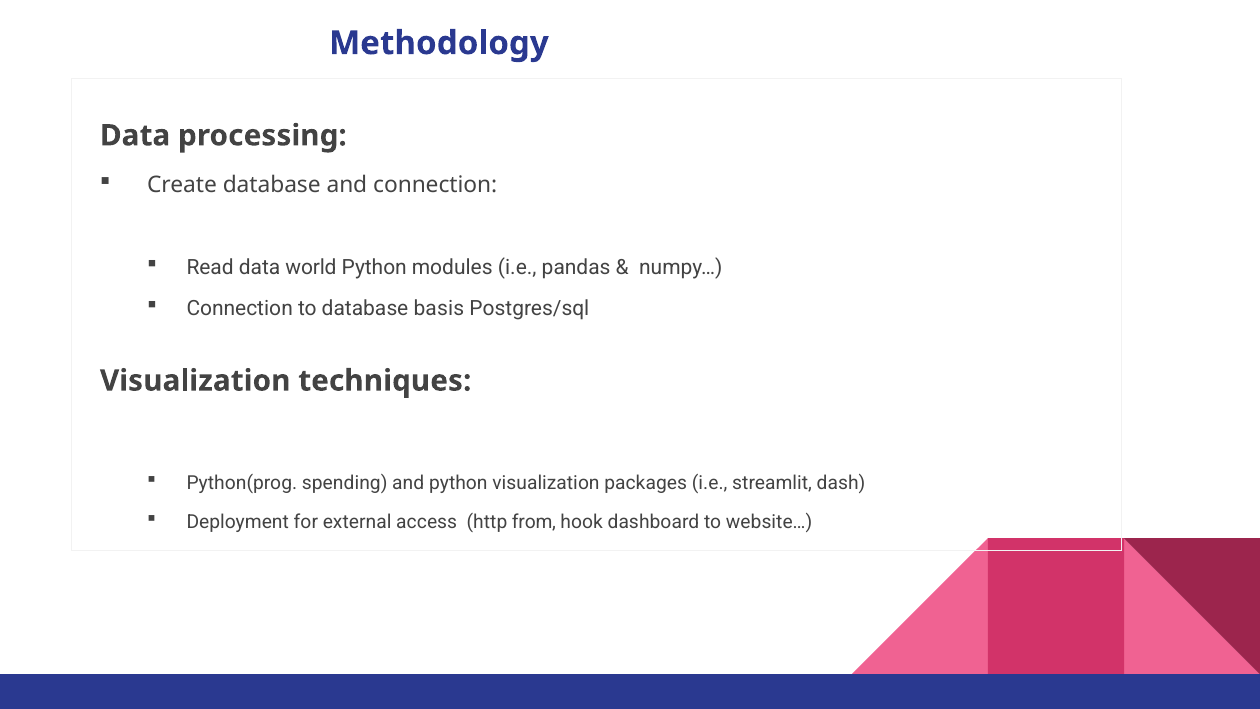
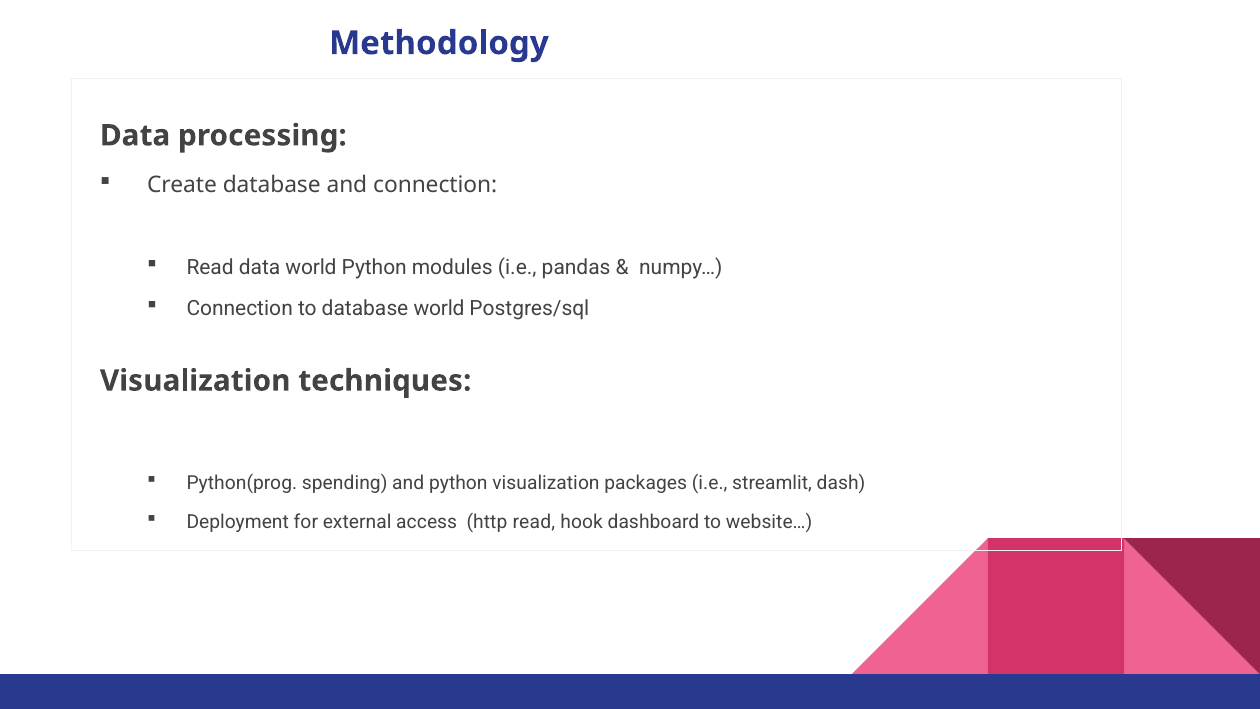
database basis: basis -> world
http from: from -> read
